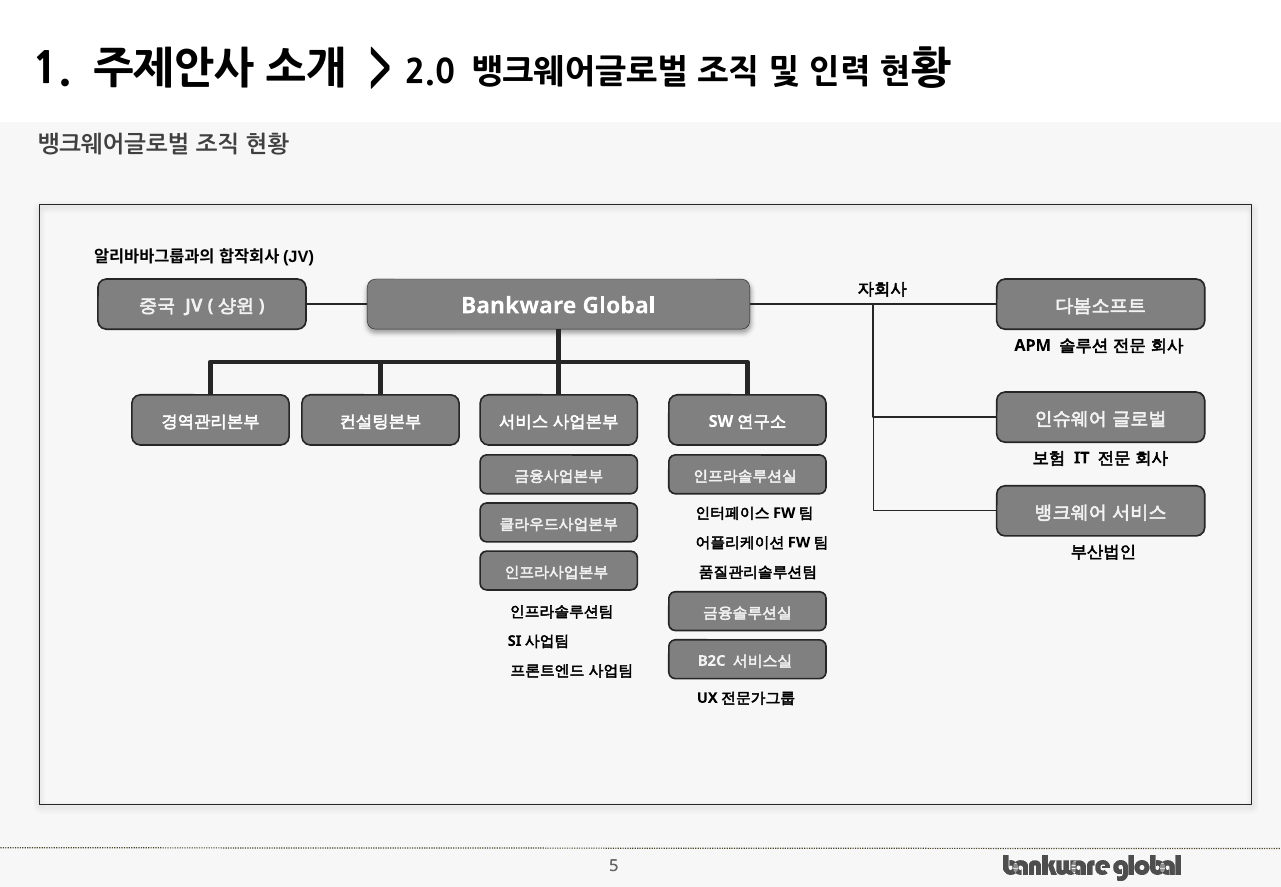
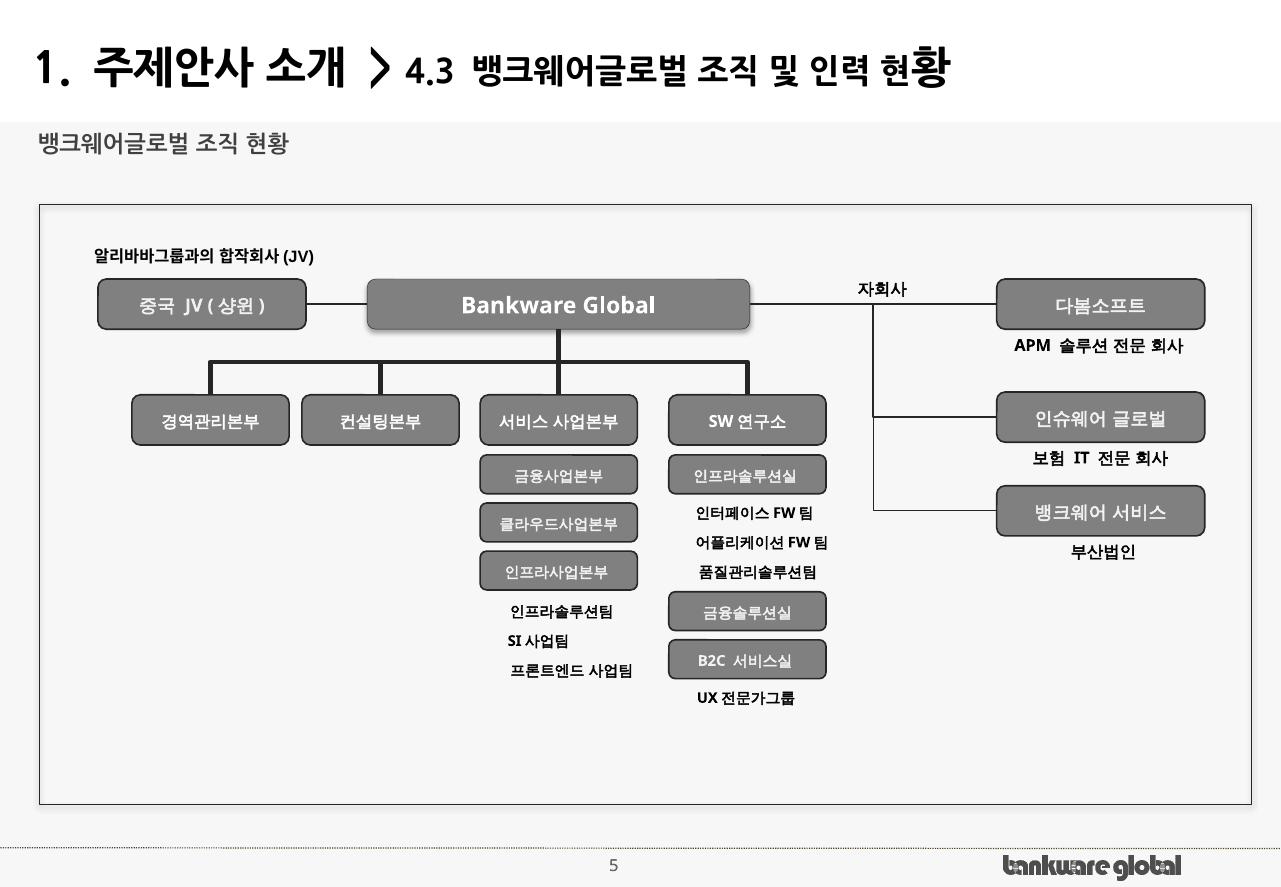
2.0: 2.0 -> 4.3
